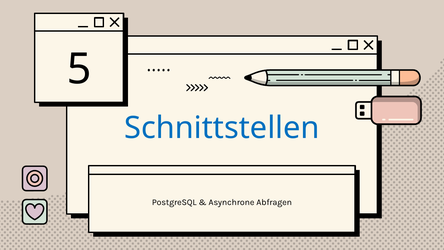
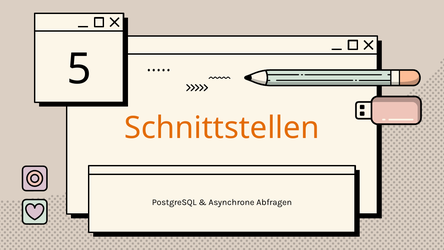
Schnittstellen colour: blue -> orange
